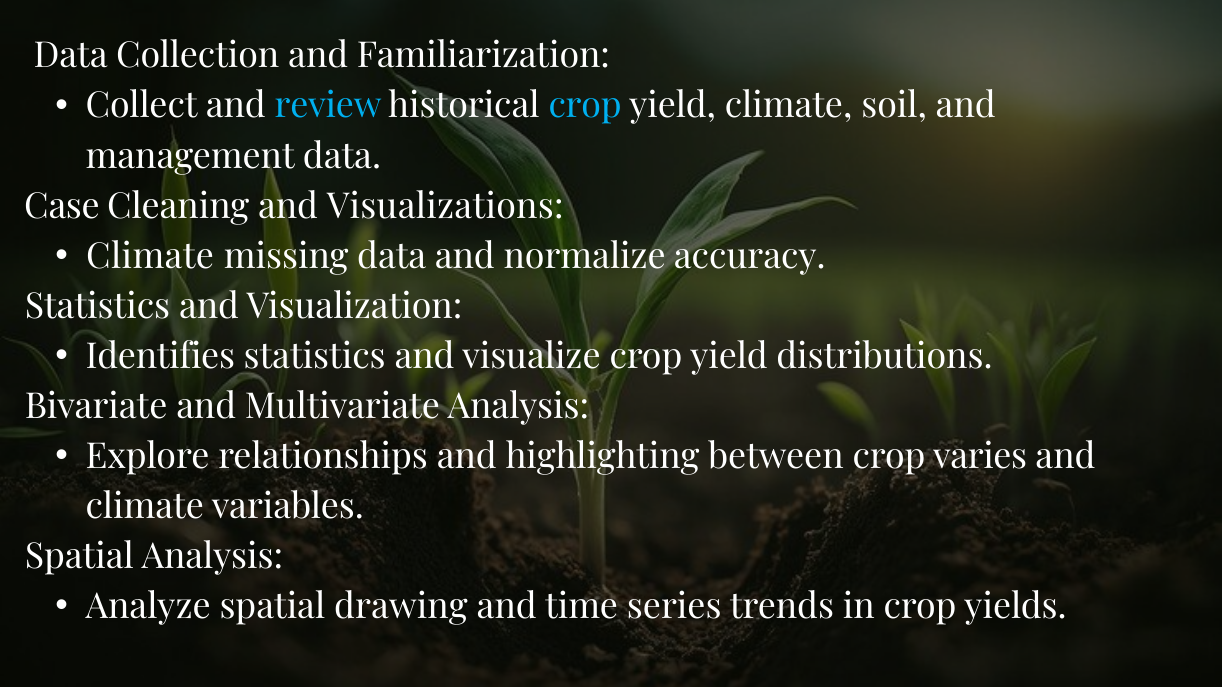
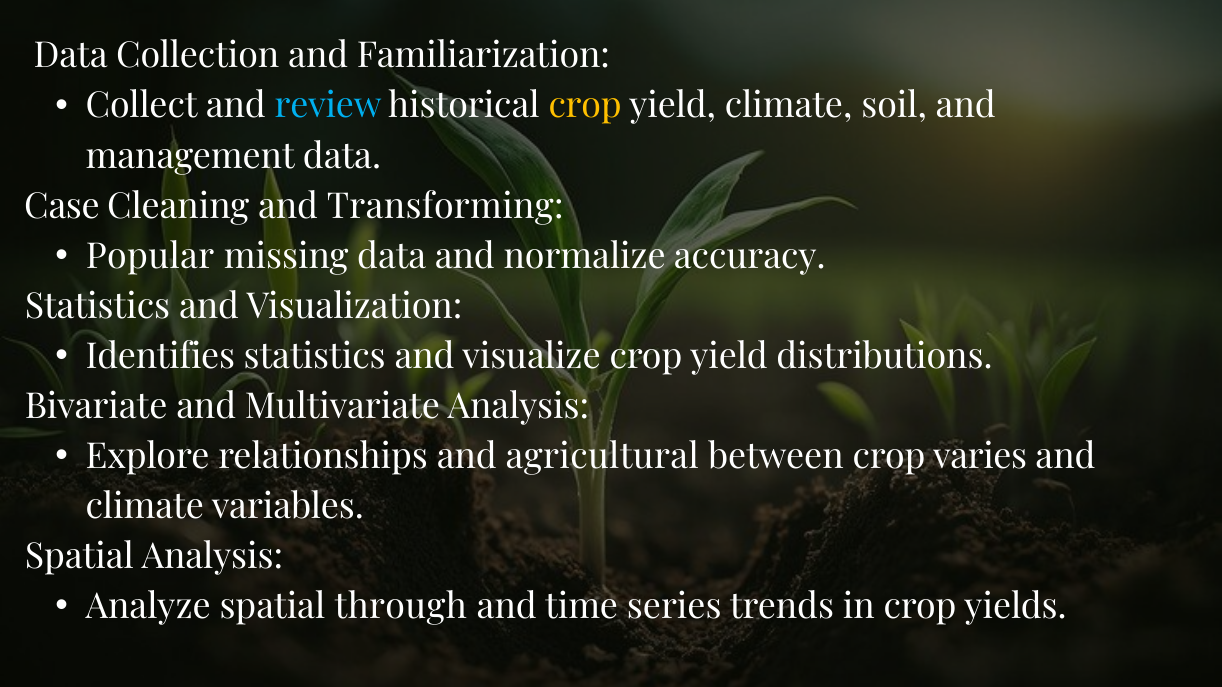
crop at (585, 106) colour: light blue -> yellow
Visualizations: Visualizations -> Transforming
Climate at (150, 256): Climate -> Popular
highlighting: highlighting -> agricultural
drawing: drawing -> through
